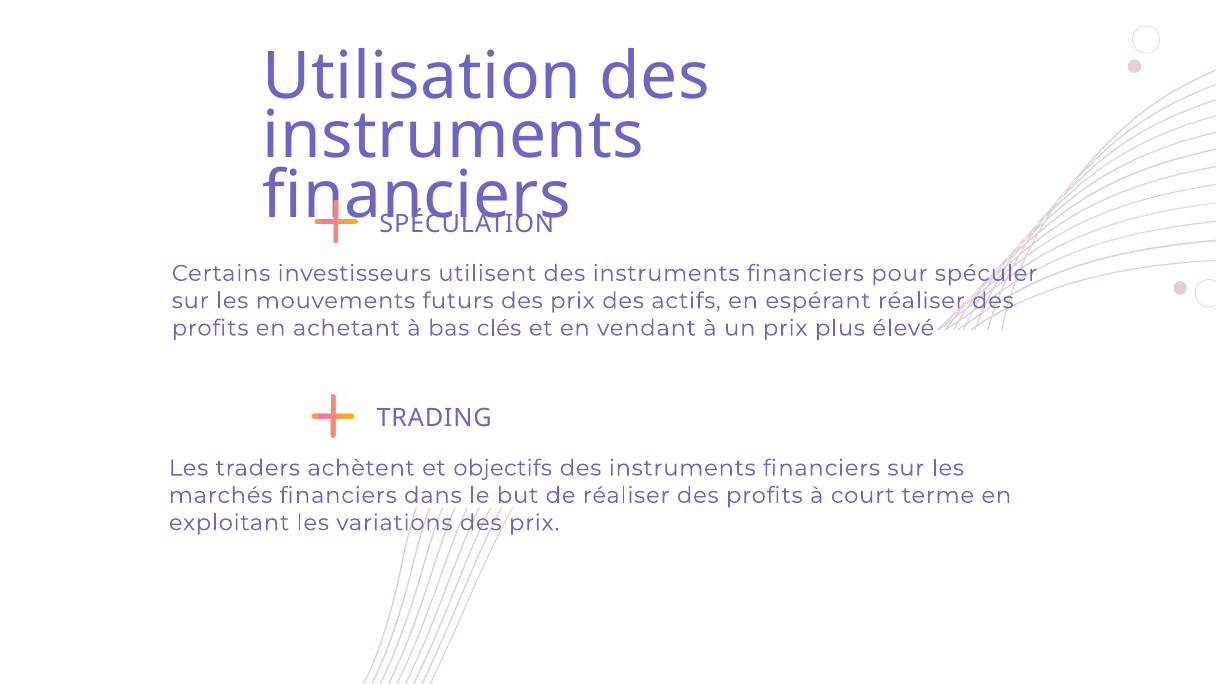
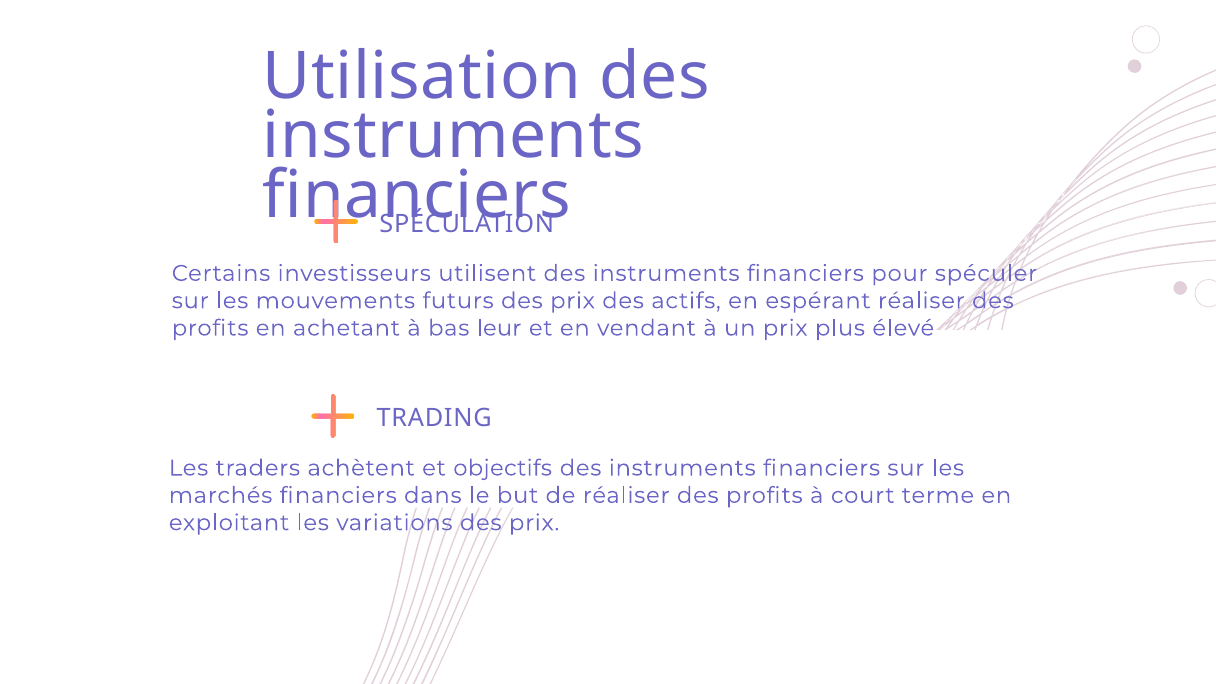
clés: clés -> leur
